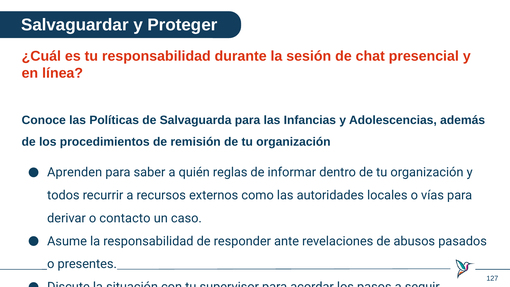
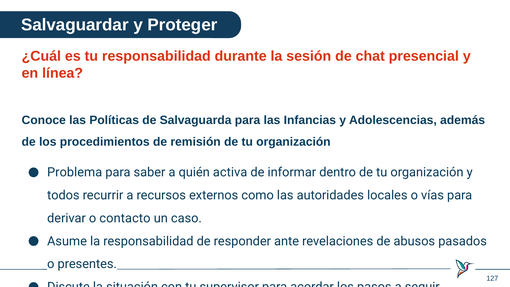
Aprenden: Aprenden -> Problema
reglas: reglas -> activa
